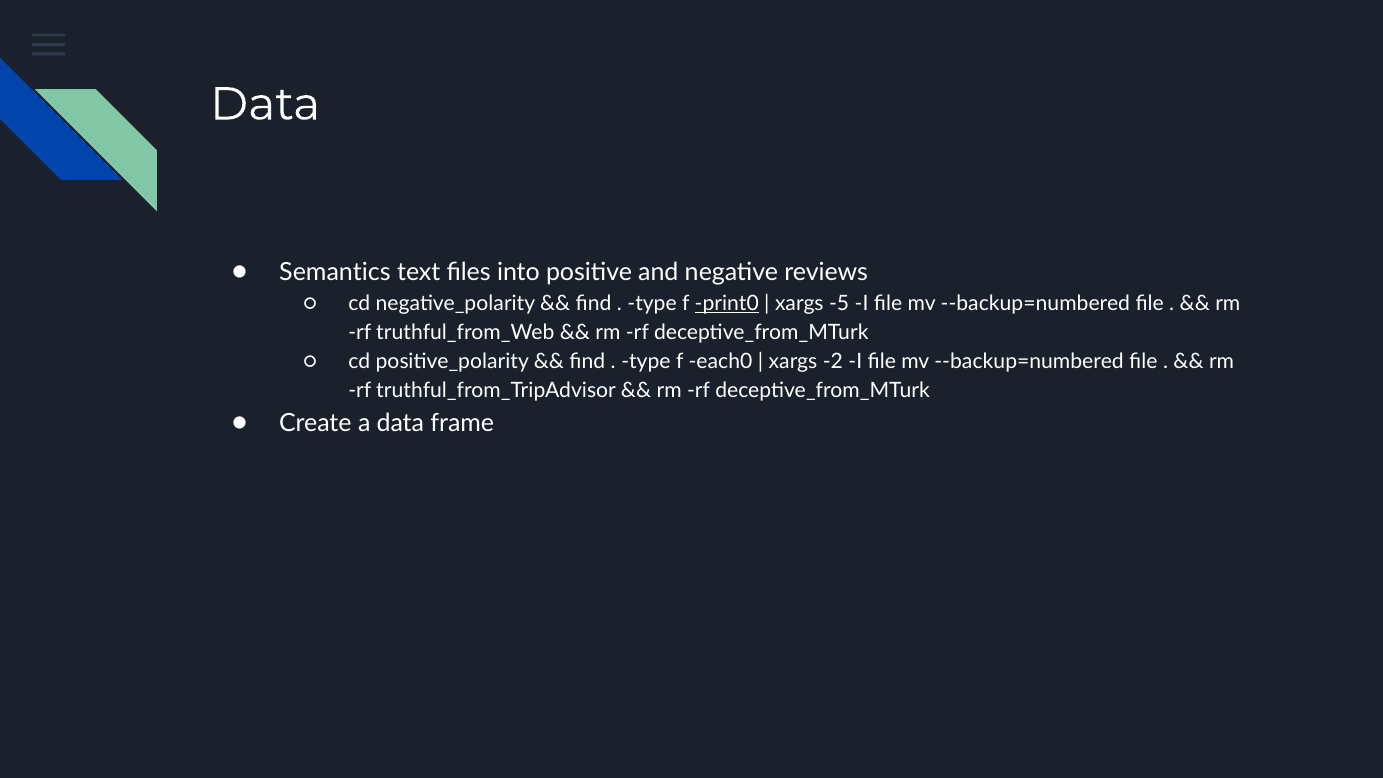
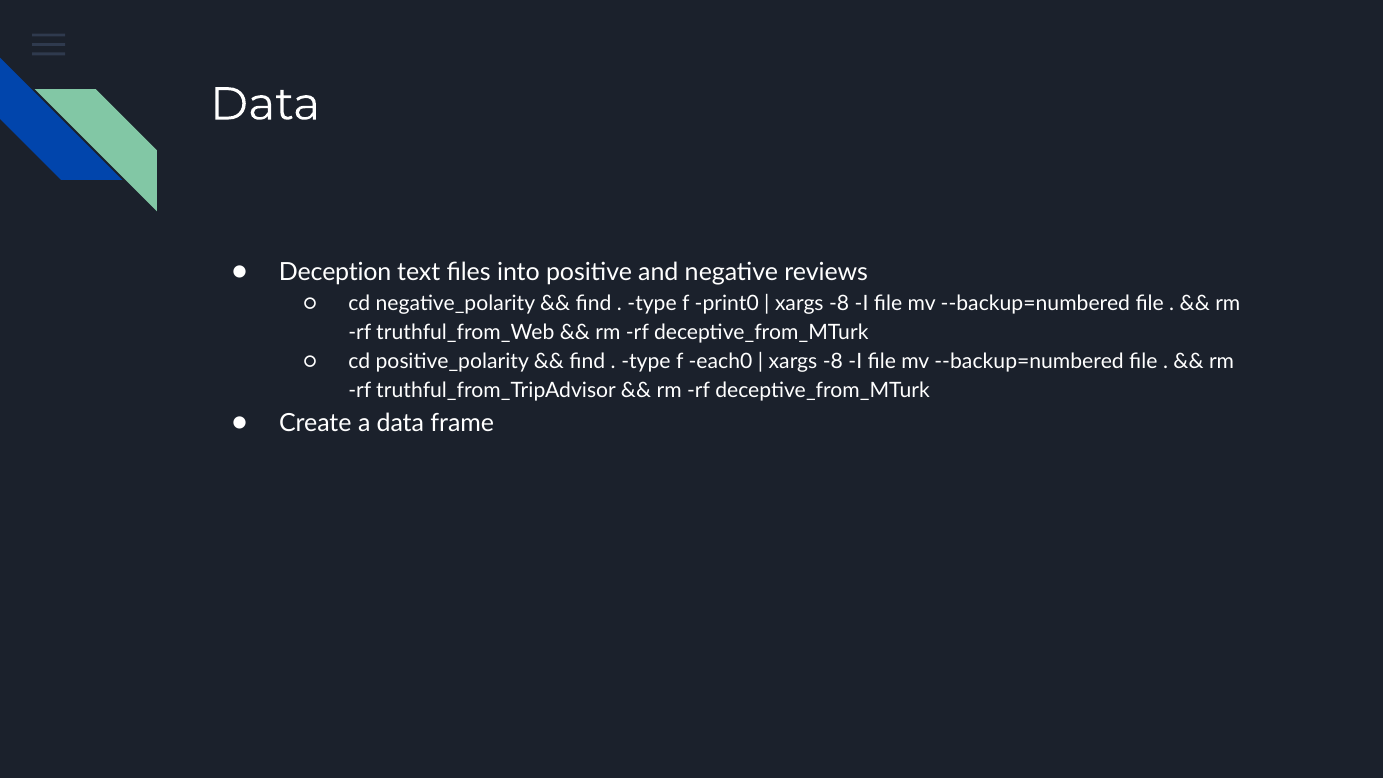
Semantics: Semantics -> Deception
print0 underline: present -> none
-5 at (839, 303): -5 -> -8
-2 at (833, 362): -2 -> -8
